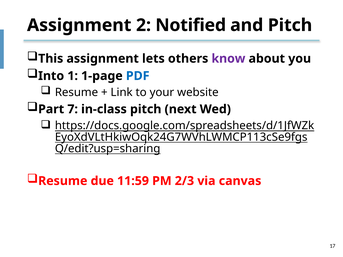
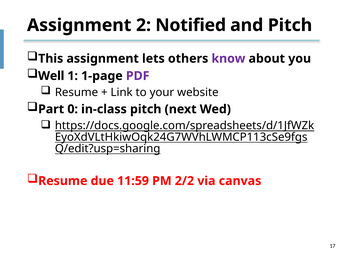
Into: Into -> Well
PDF colour: blue -> purple
7: 7 -> 0
2/3: 2/3 -> 2/2
